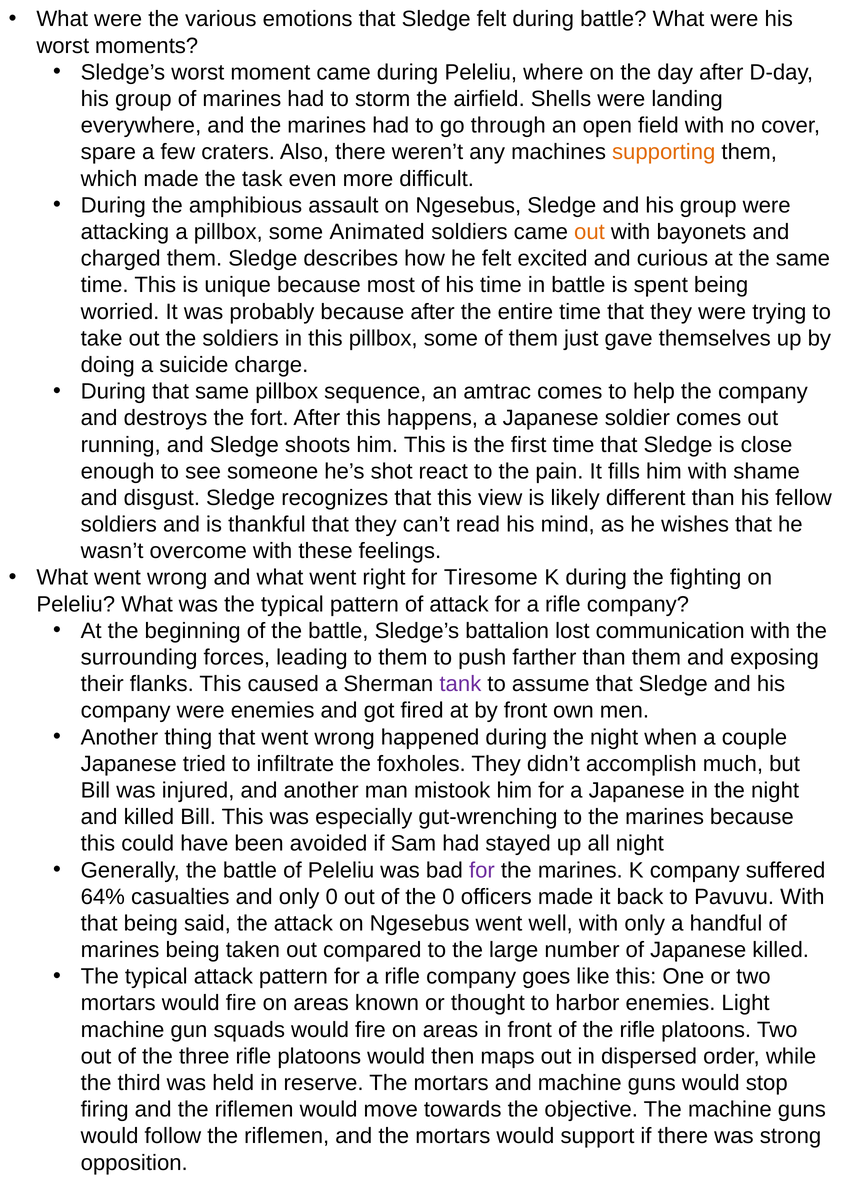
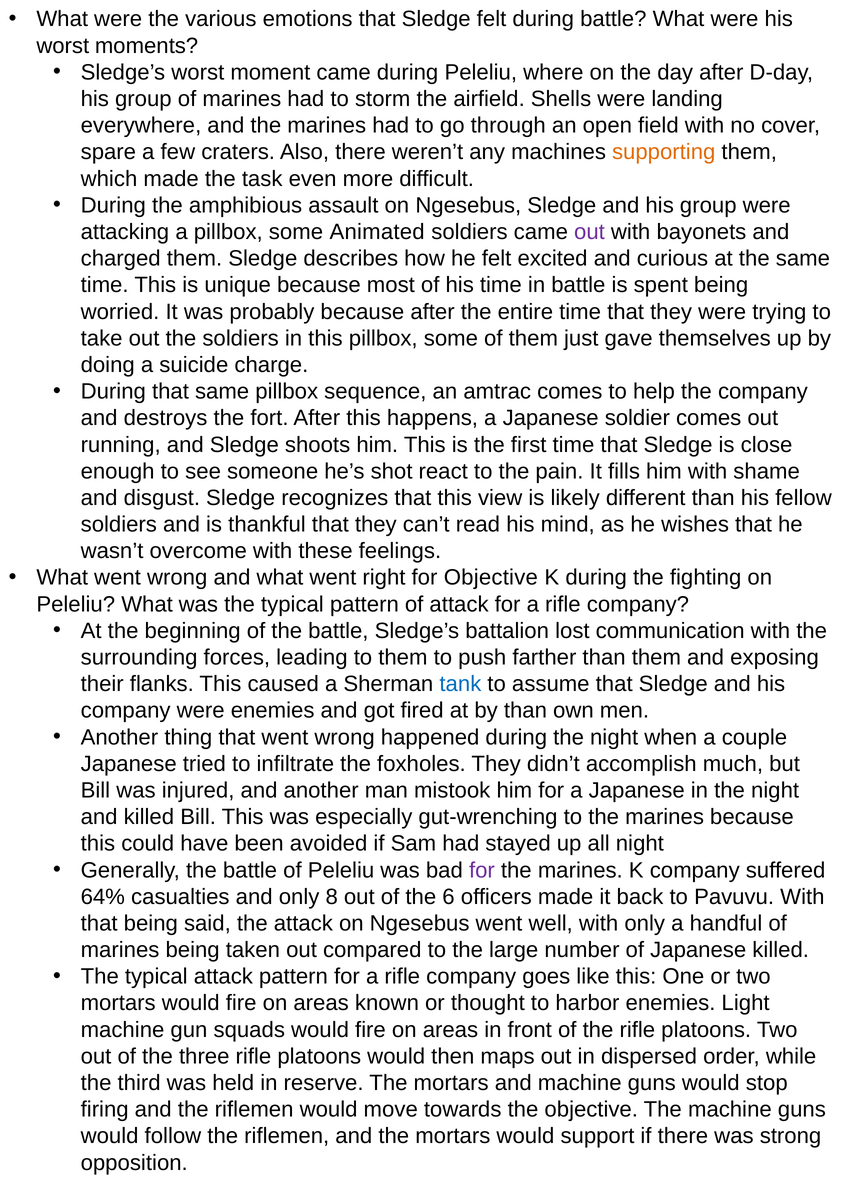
out at (589, 232) colour: orange -> purple
for Tiresome: Tiresome -> Objective
tank colour: purple -> blue
by front: front -> than
only 0: 0 -> 8
the 0: 0 -> 6
